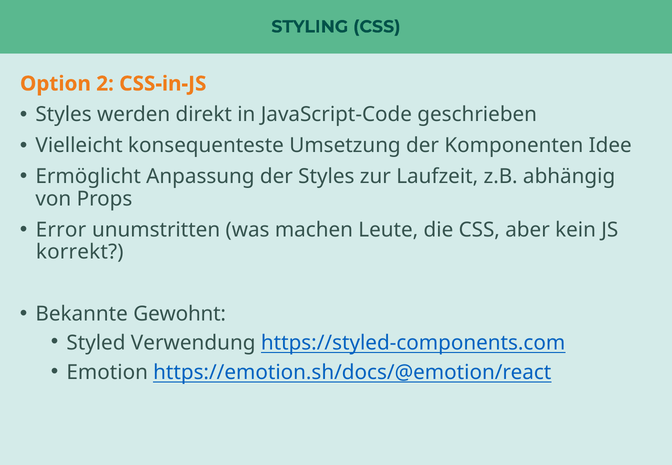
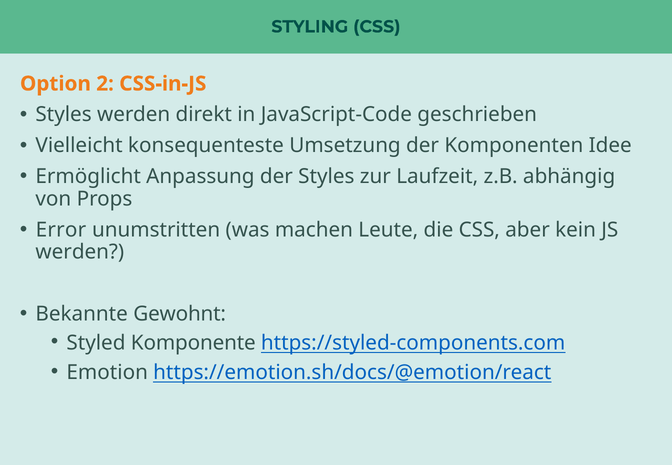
korrekt at (80, 252): korrekt -> werden
Verwendung: Verwendung -> Komponente
